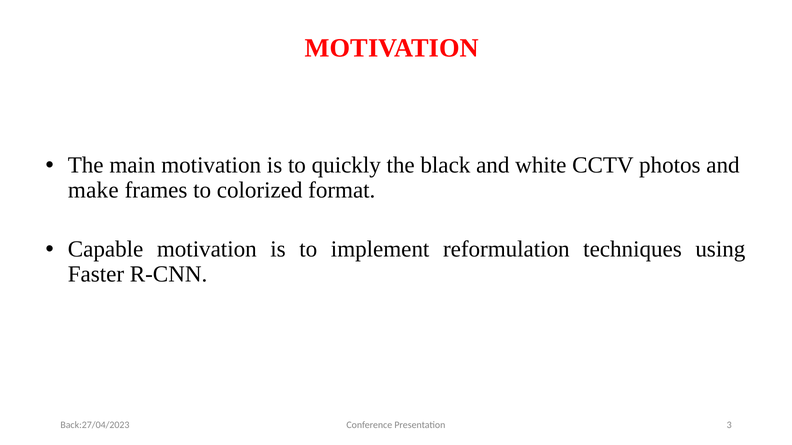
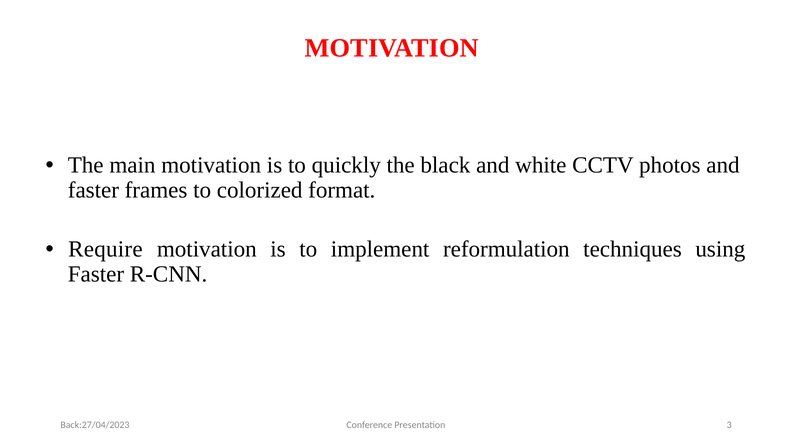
make at (93, 190): make -> faster
Capable: Capable -> Require
